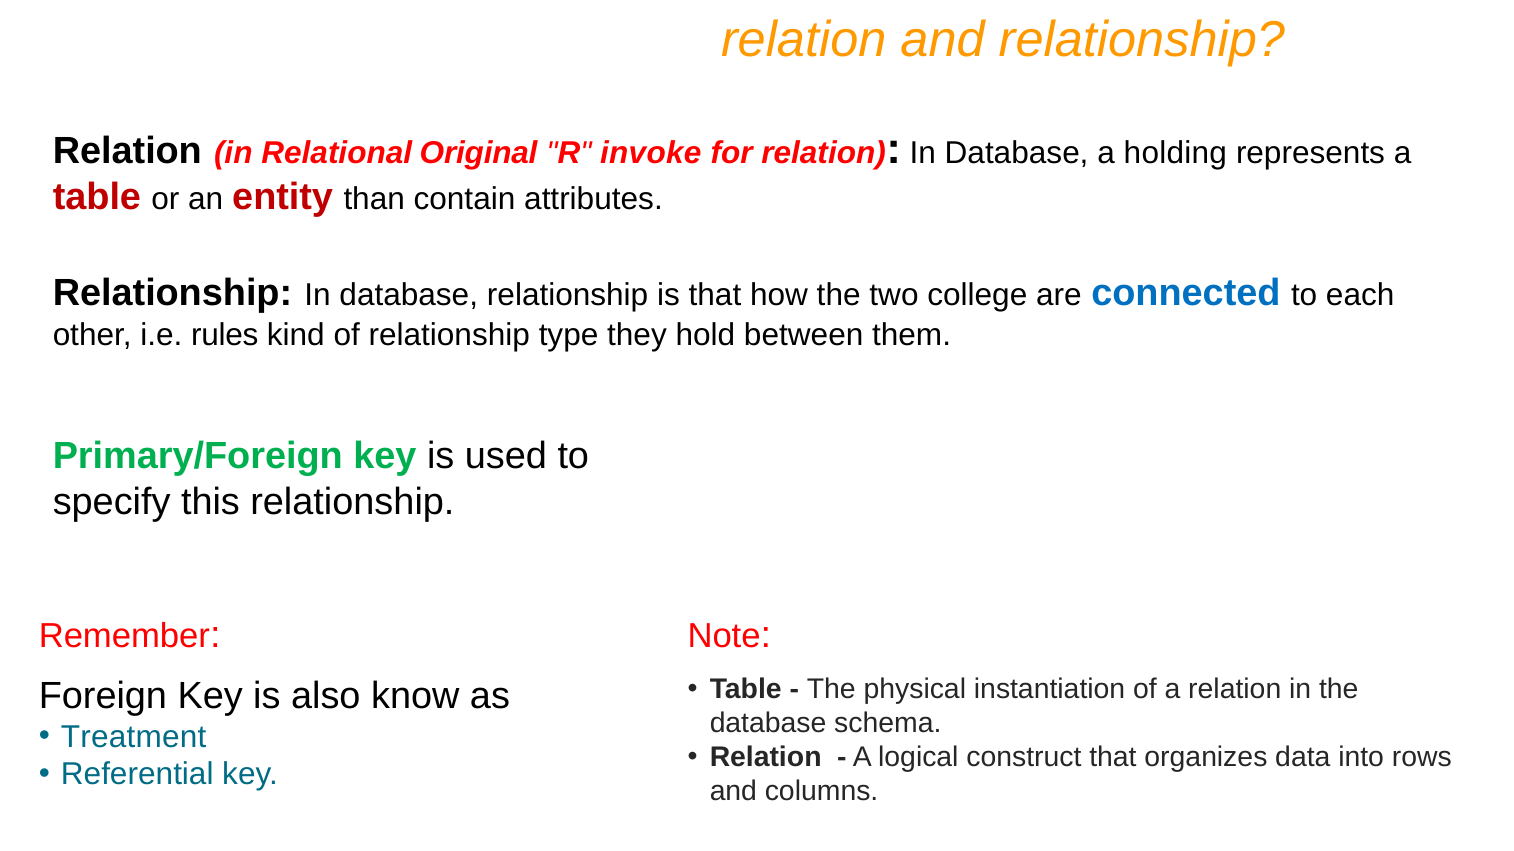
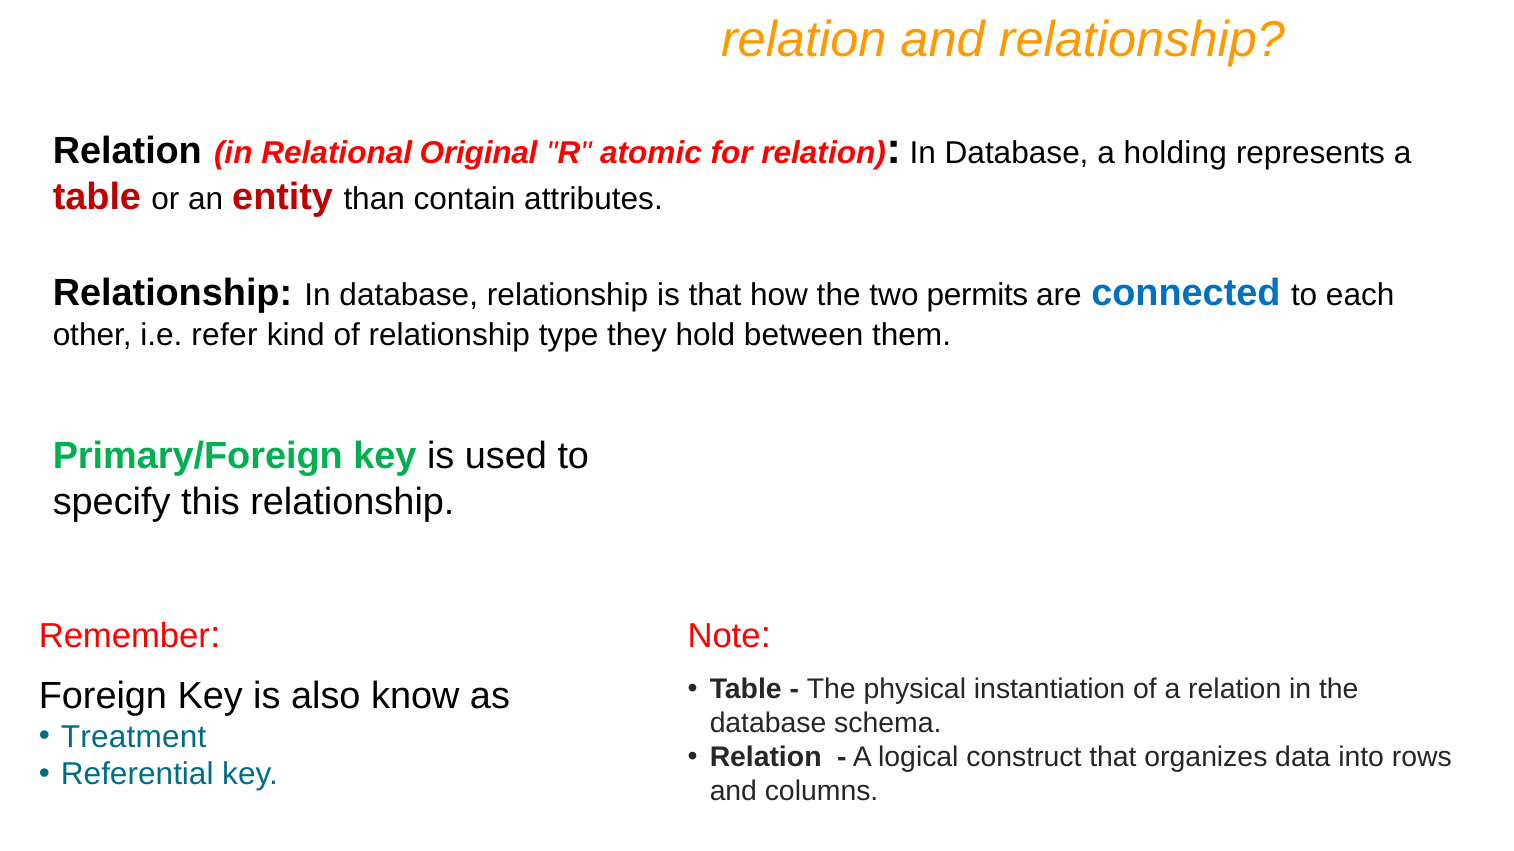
invoke: invoke -> atomic
college: college -> permits
rules: rules -> refer
